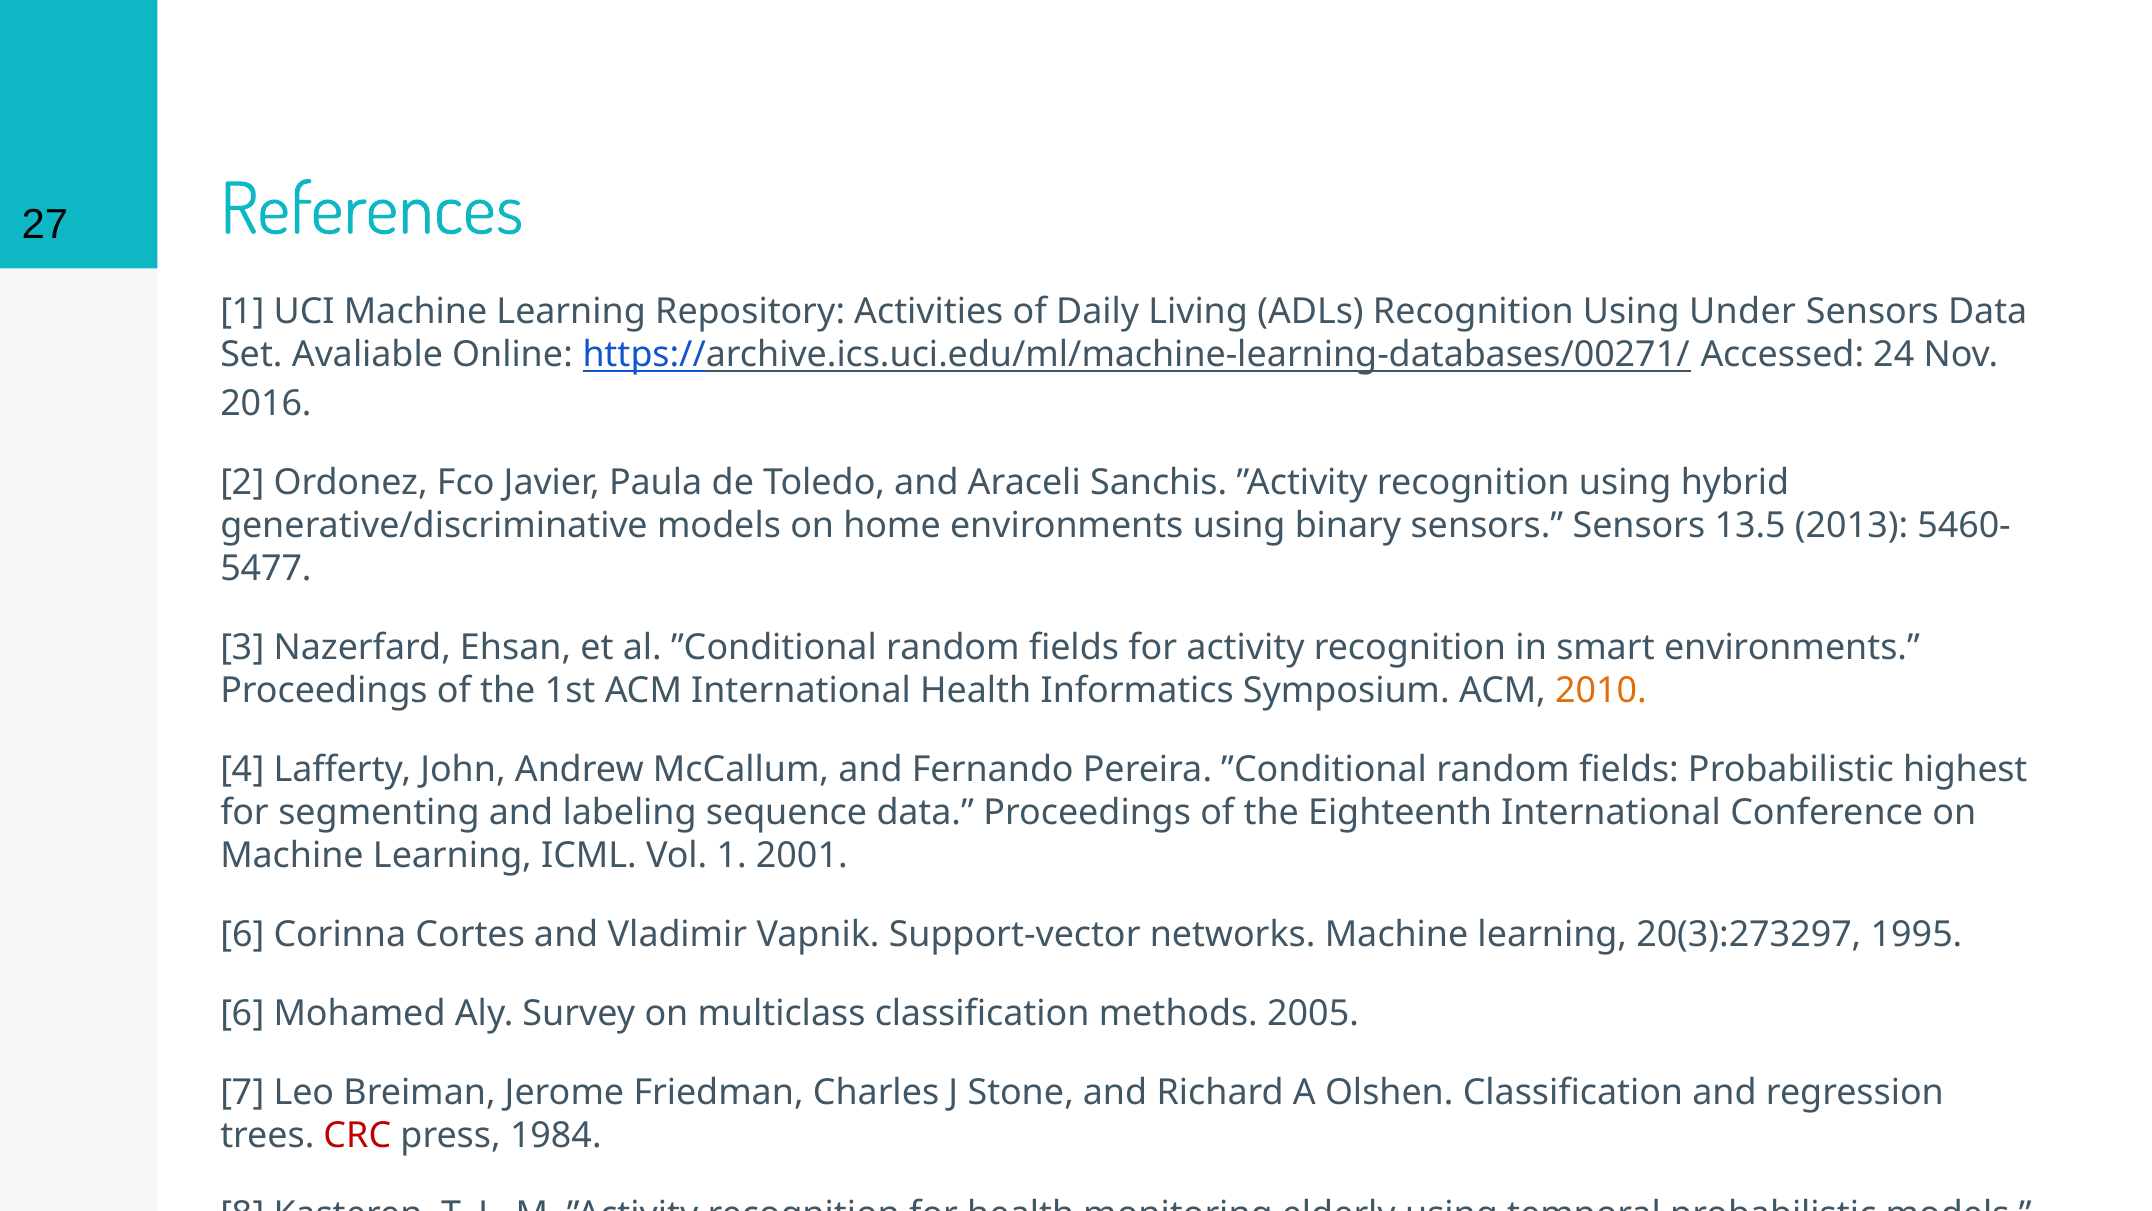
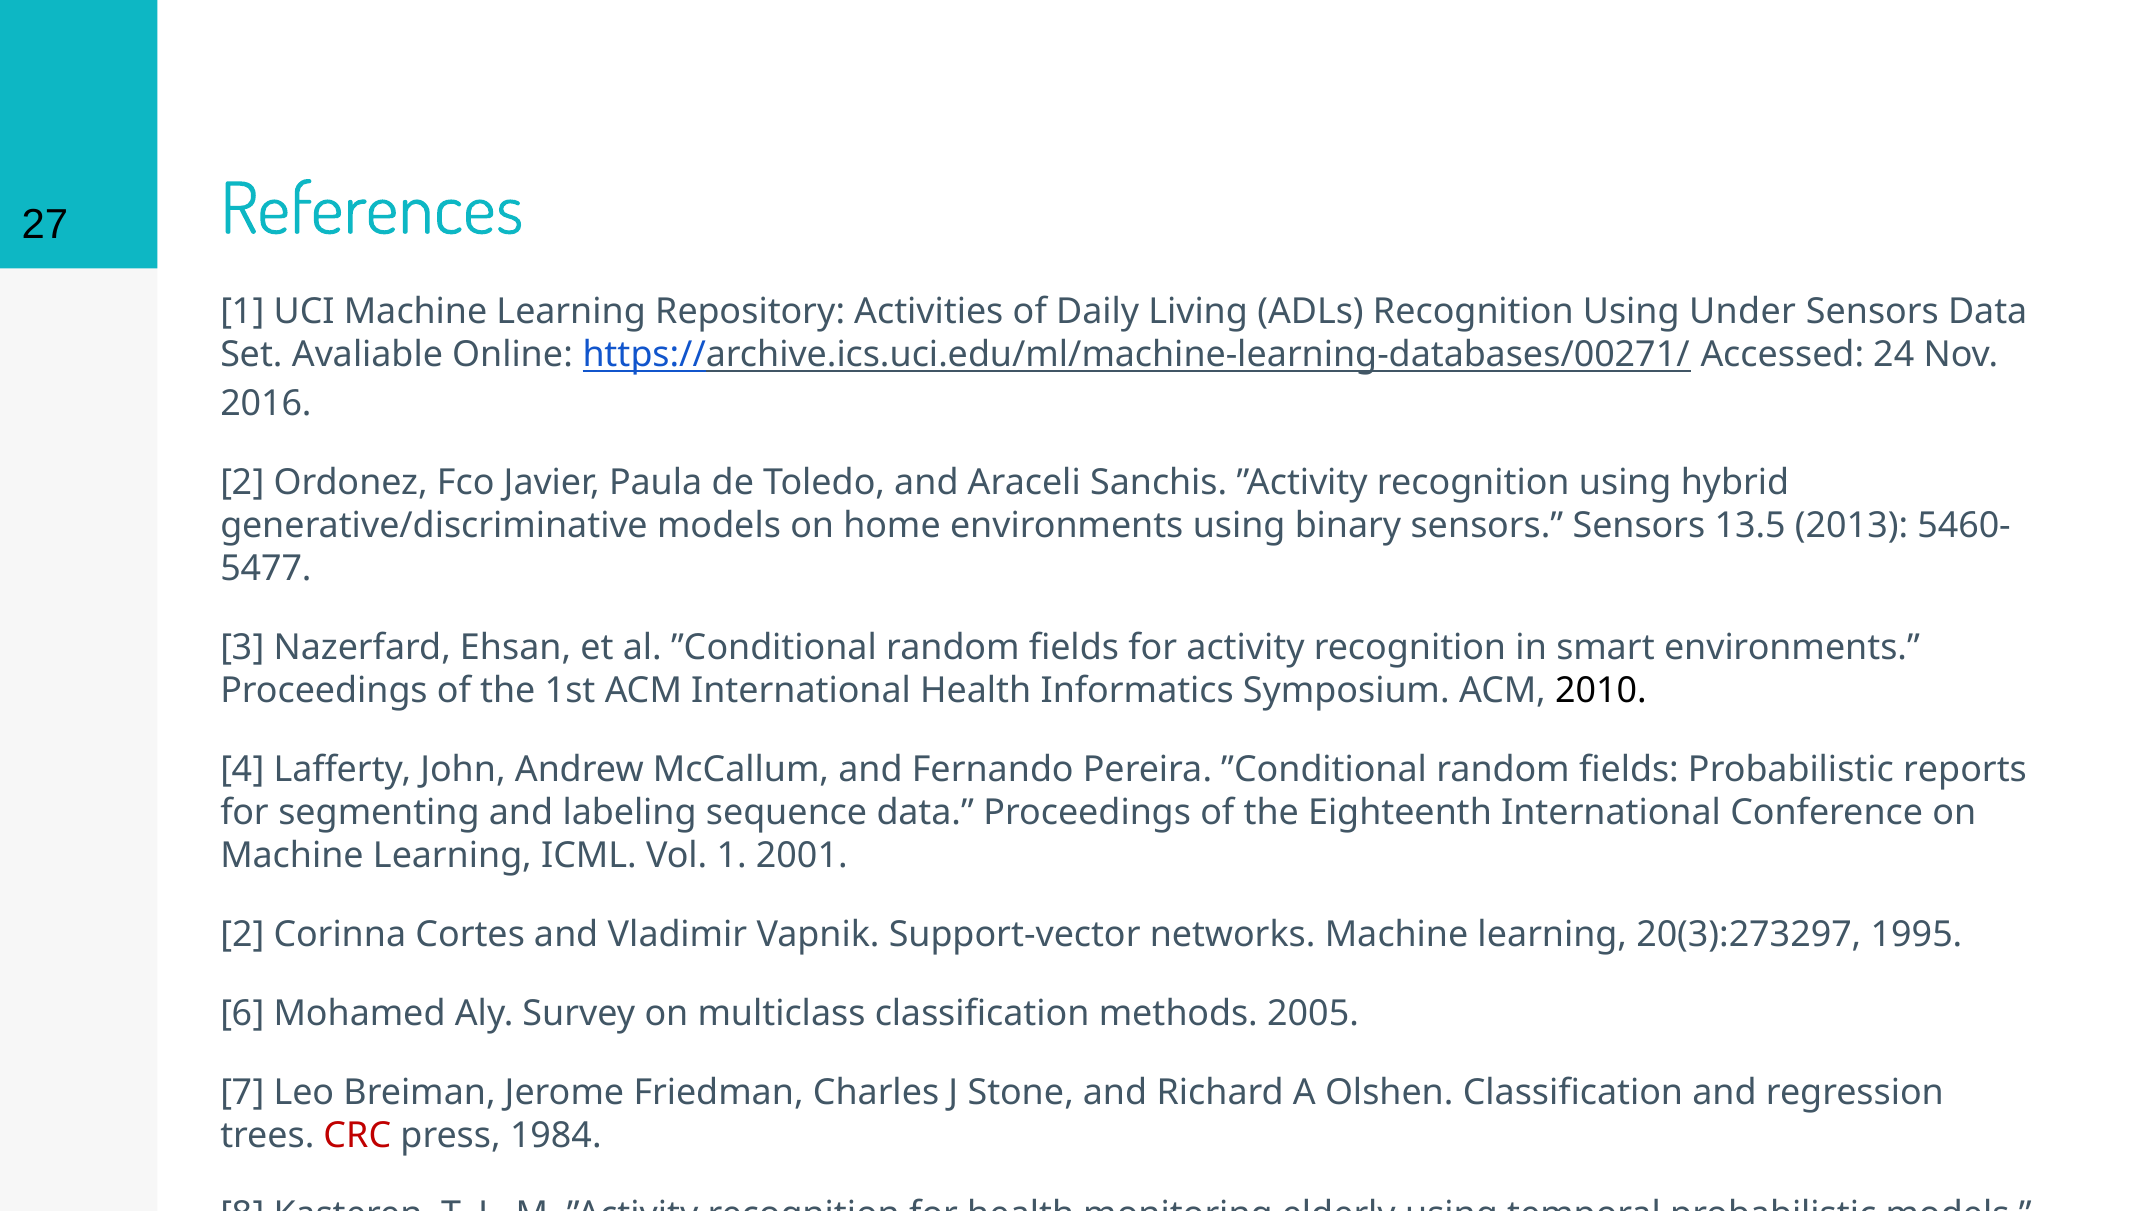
2010 colour: orange -> black
highest: highest -> reports
6 at (242, 934): 6 -> 2
